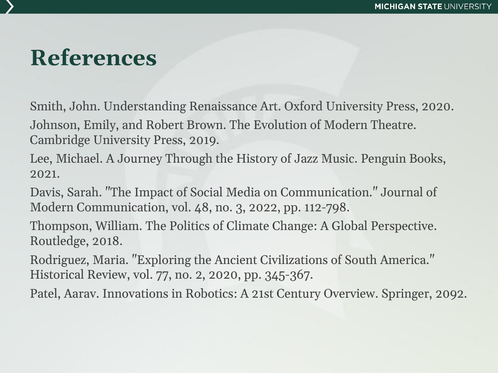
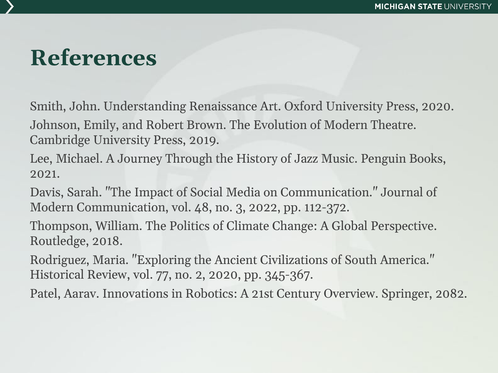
112-798: 112-798 -> 112-372
2092: 2092 -> 2082
